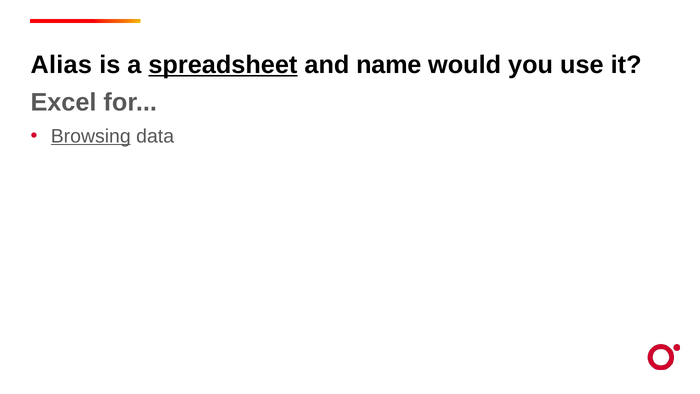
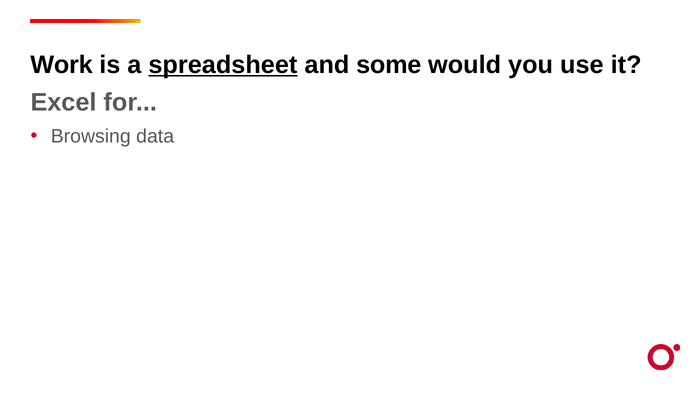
Alias: Alias -> Work
name: name -> some
Browsing underline: present -> none
